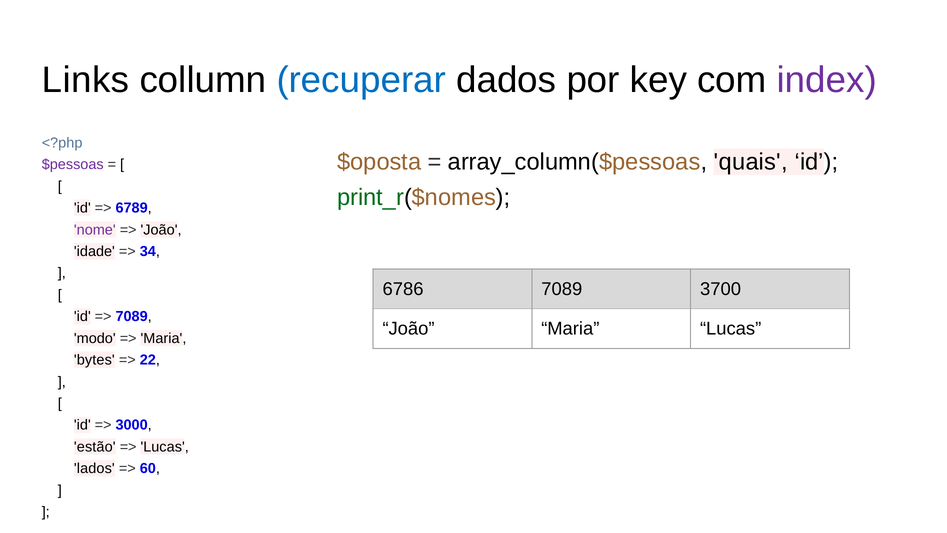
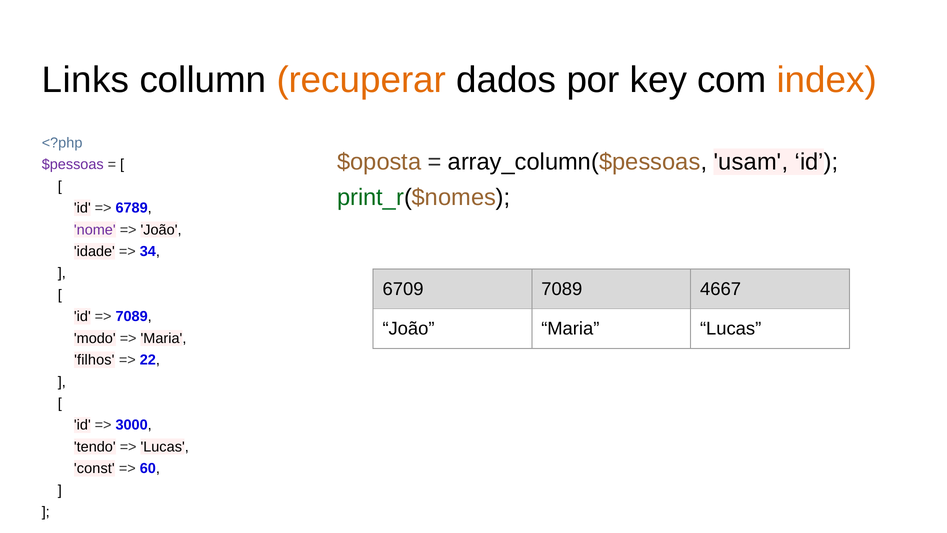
recuperar colour: blue -> orange
index colour: purple -> orange
quais: quais -> usam
6786: 6786 -> 6709
3700: 3700 -> 4667
bytes: bytes -> filhos
estão: estão -> tendo
lados: lados -> const
